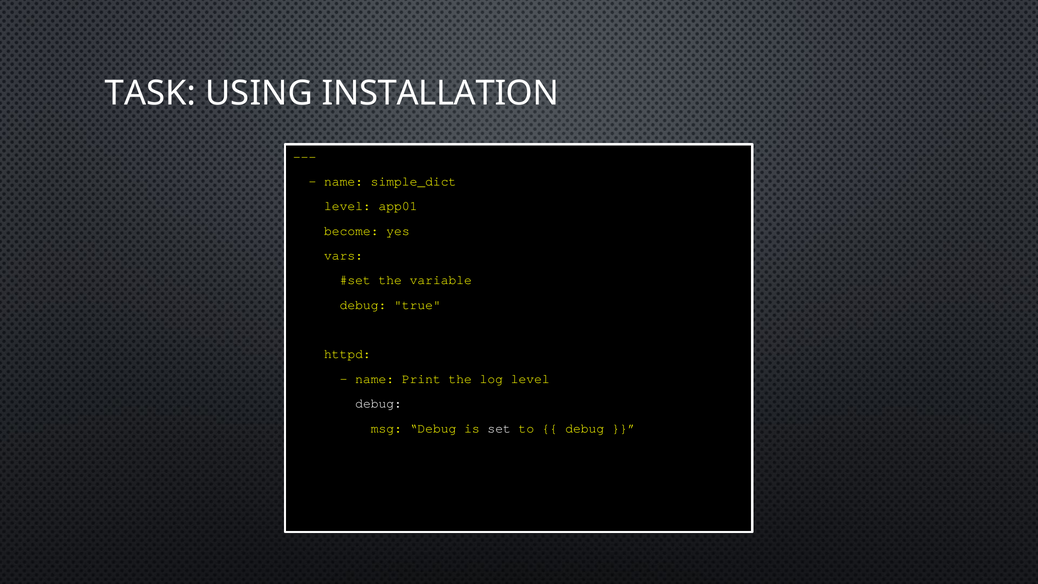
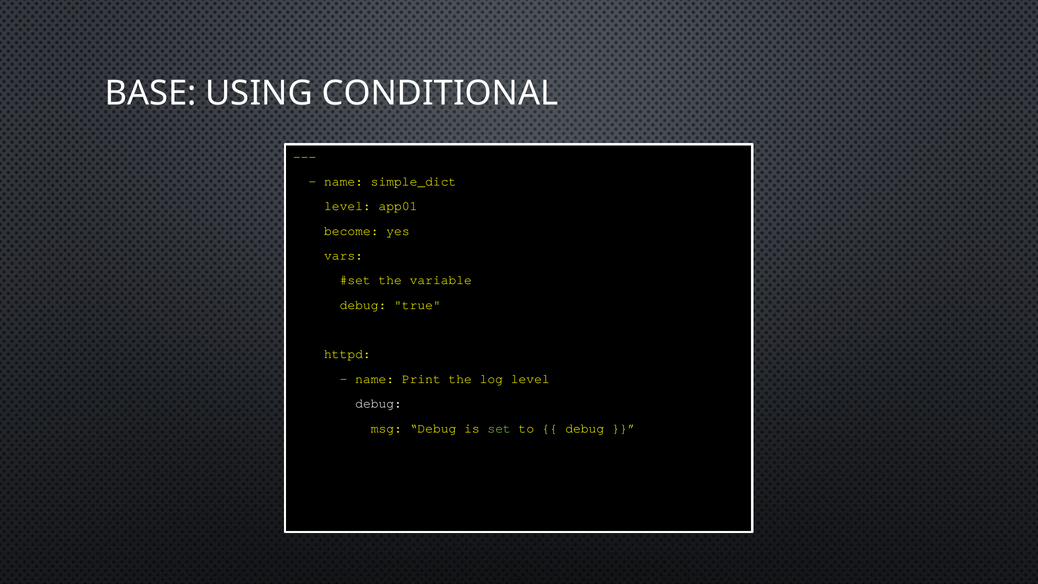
TASK: TASK -> BASE
INSTALLATION: INSTALLATION -> CONDITIONAL
set colour: white -> light green
